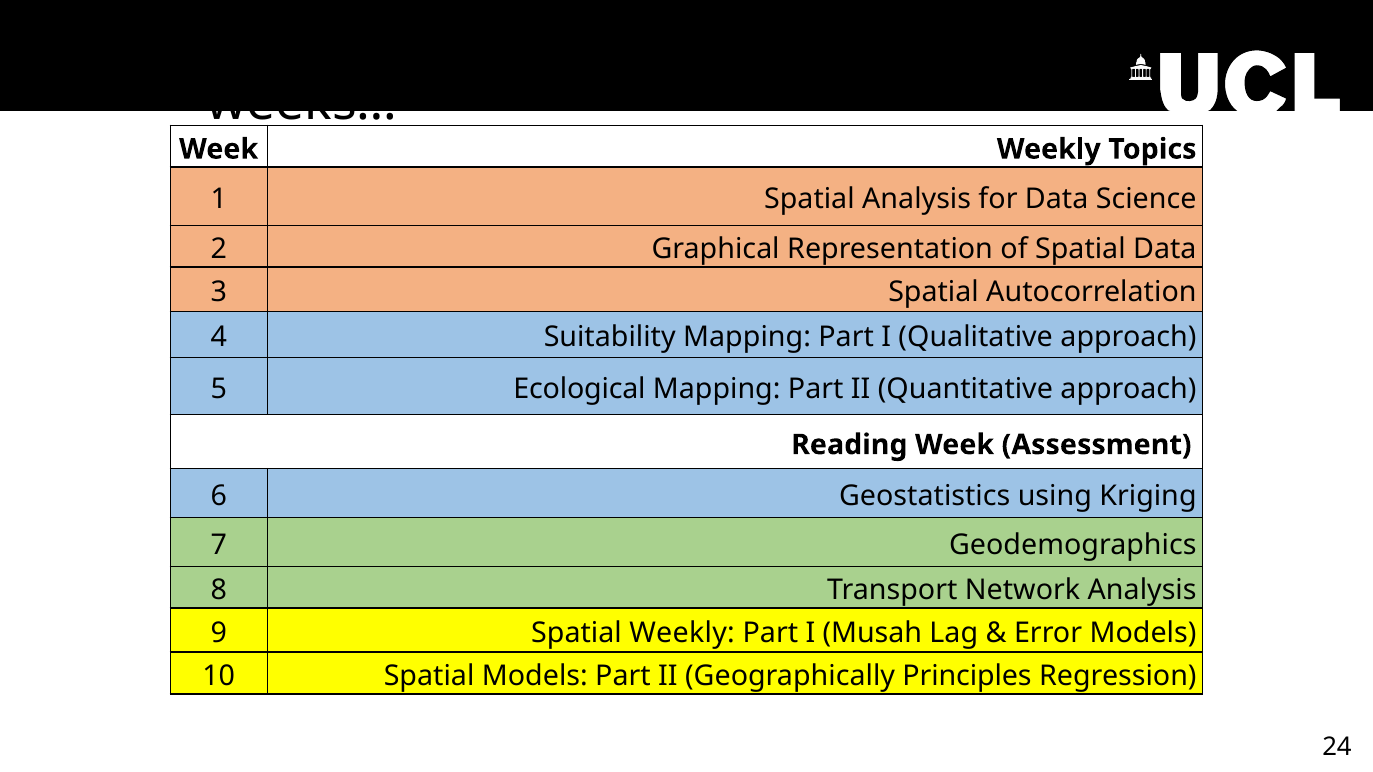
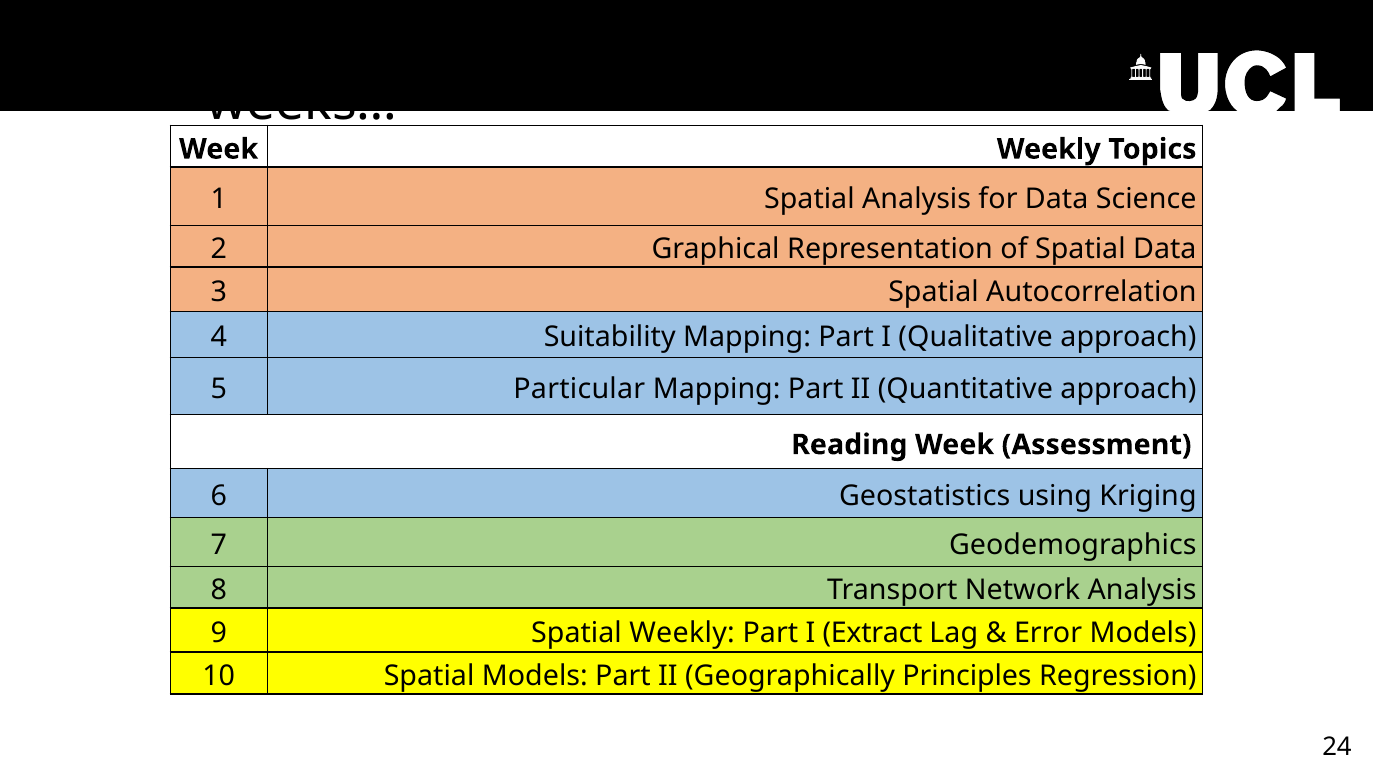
Ecological: Ecological -> Particular
Musah: Musah -> Extract
